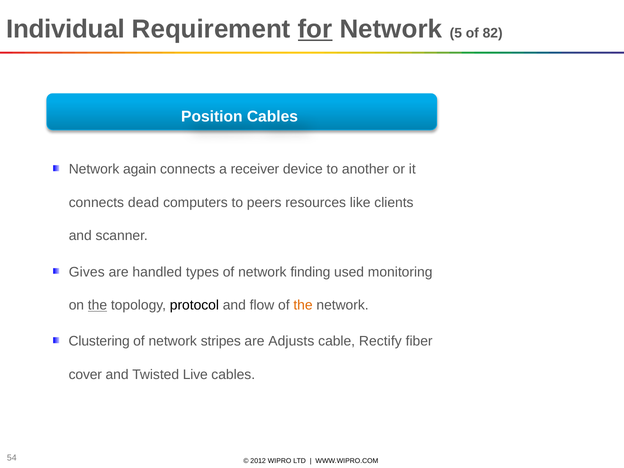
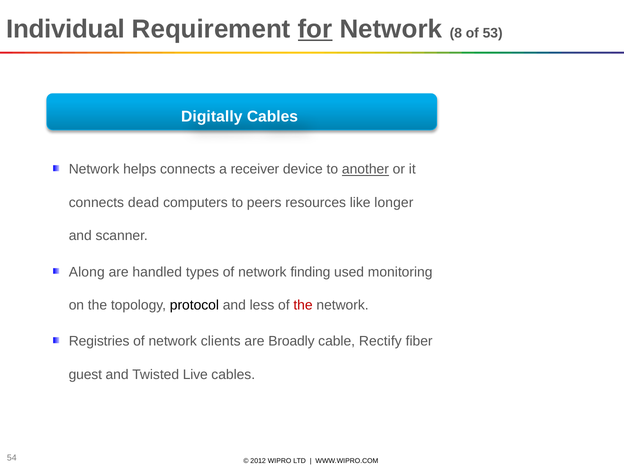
5: 5 -> 8
82: 82 -> 53
Position: Position -> Digitally
again: again -> helps
another underline: none -> present
clients: clients -> longer
Gives: Gives -> Along
the at (97, 305) underline: present -> none
flow: flow -> less
the at (303, 305) colour: orange -> red
Clustering: Clustering -> Registries
stripes: stripes -> clients
Adjusts: Adjusts -> Broadly
cover: cover -> guest
